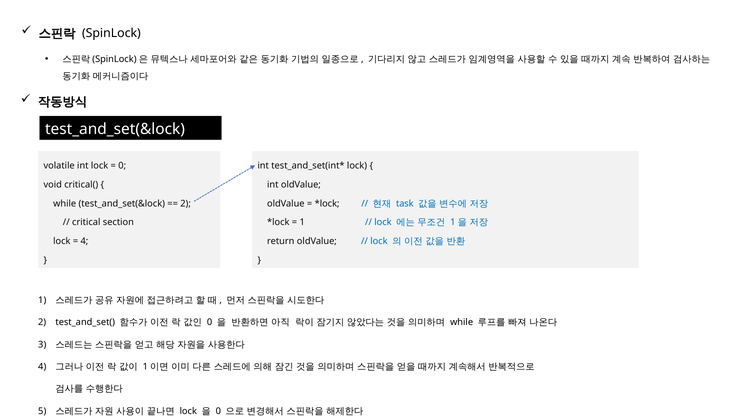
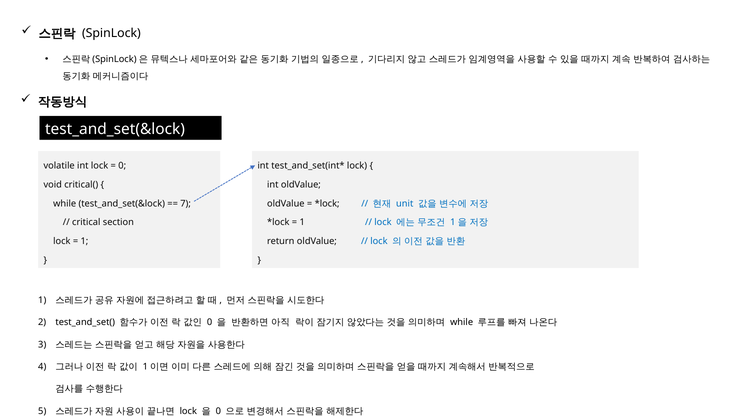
2 at (186, 204): 2 -> 7
task: task -> unit
4 at (84, 242): 4 -> 1
